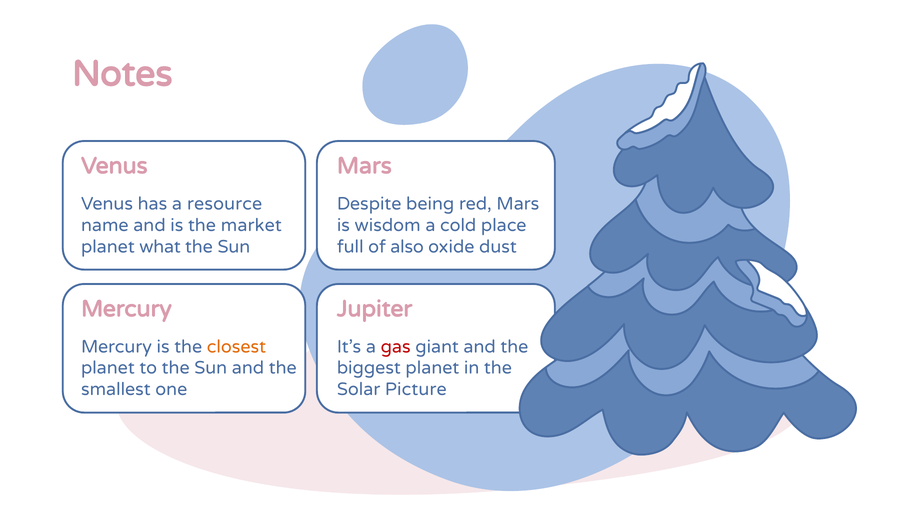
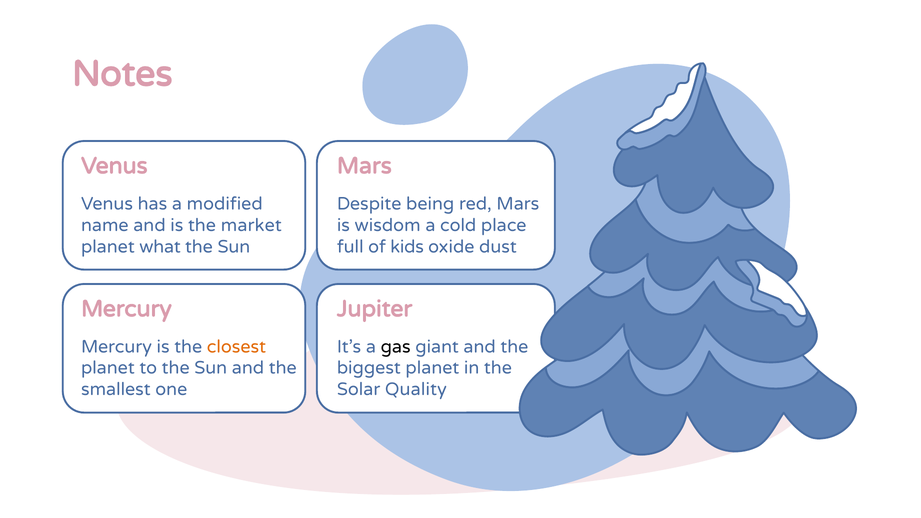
resource: resource -> modified
also: also -> kids
gas colour: red -> black
Picture: Picture -> Quality
